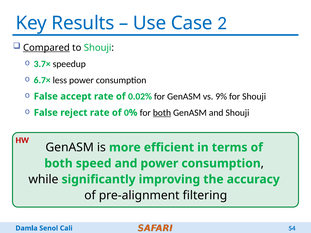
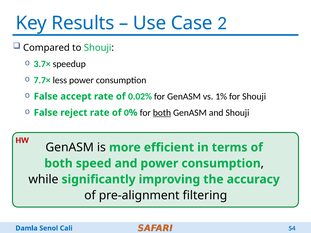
Compared underline: present -> none
6.7×: 6.7× -> 7.7×
9%: 9% -> 1%
